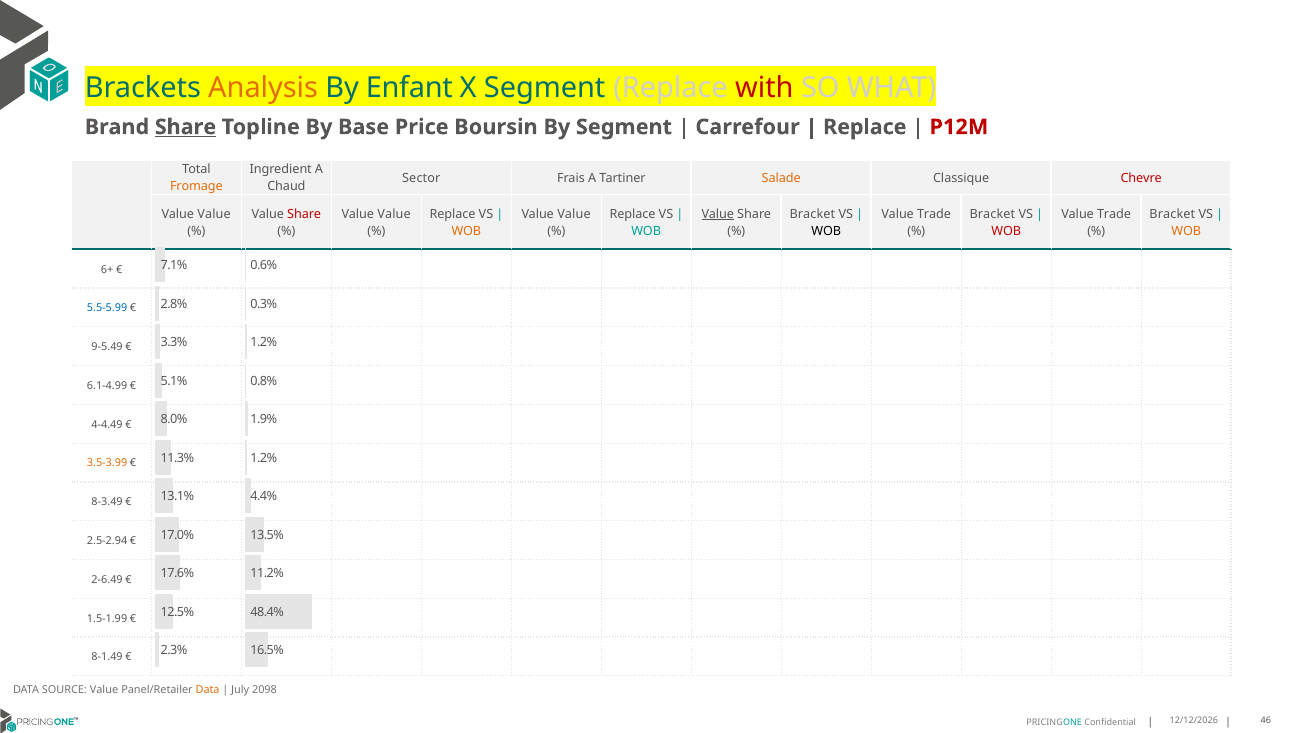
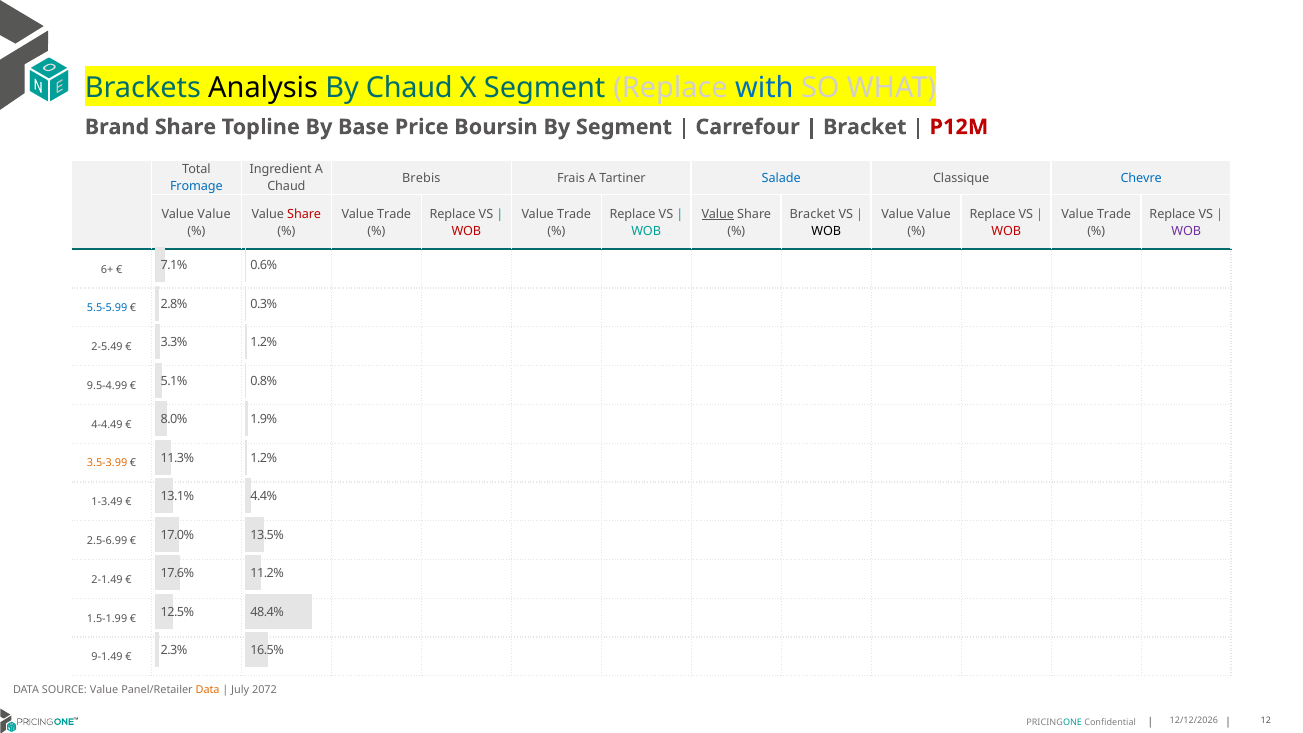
Analysis colour: orange -> black
By Enfant: Enfant -> Chaud
with colour: red -> blue
Share at (185, 127) underline: present -> none
Replace at (865, 127): Replace -> Bracket
Sector: Sector -> Brebis
Salade colour: orange -> blue
Chevre colour: red -> blue
Fromage colour: orange -> blue
Value at (394, 214): Value -> Trade
Value at (574, 214): Value -> Trade
Trade at (934, 214): Trade -> Value
Bracket at (992, 214): Bracket -> Replace
Bracket at (1172, 214): Bracket -> Replace
WOB at (466, 231) colour: orange -> red
WOB at (1186, 231) colour: orange -> purple
9-5.49: 9-5.49 -> 2-5.49
6.1-4.99: 6.1-4.99 -> 9.5-4.99
8-3.49: 8-3.49 -> 1-3.49
2.5-2.94: 2.5-2.94 -> 2.5-6.99
2-6.49: 2-6.49 -> 2-1.49
8-1.49: 8-1.49 -> 9-1.49
2098: 2098 -> 2072
46: 46 -> 12
